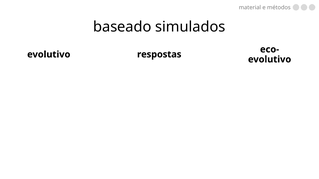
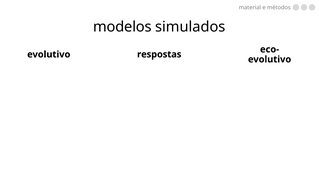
baseado: baseado -> modelos
